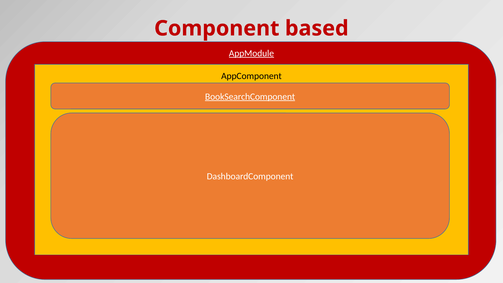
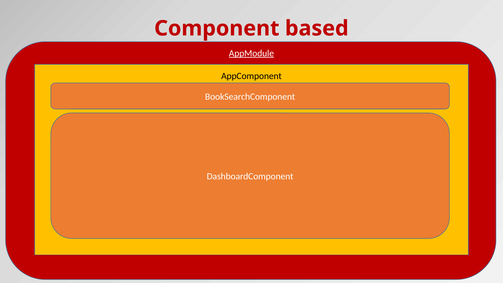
BookSearchComponent underline: present -> none
